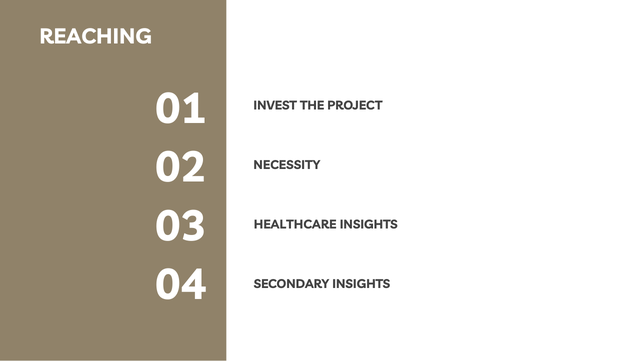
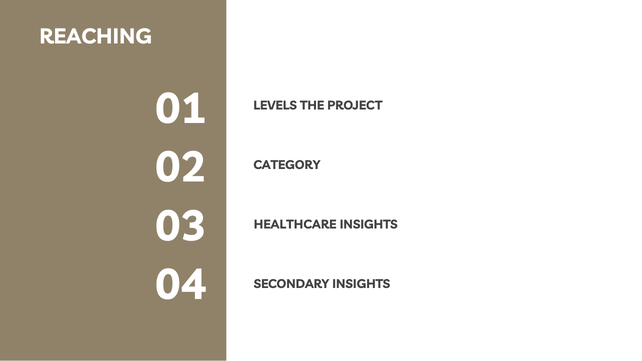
INVEST: INVEST -> LEVELS
NECESSITY: NECESSITY -> CATEGORY
